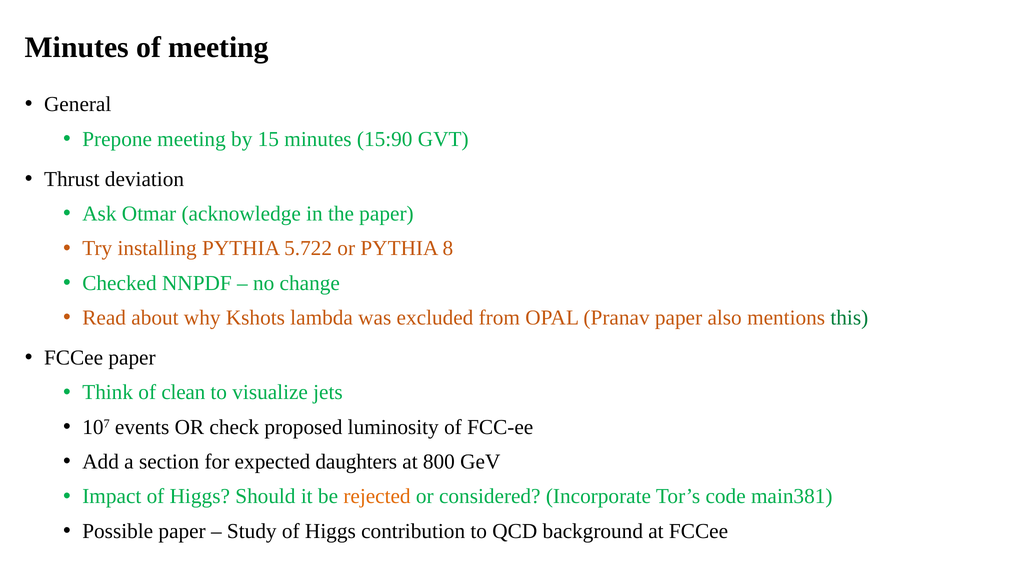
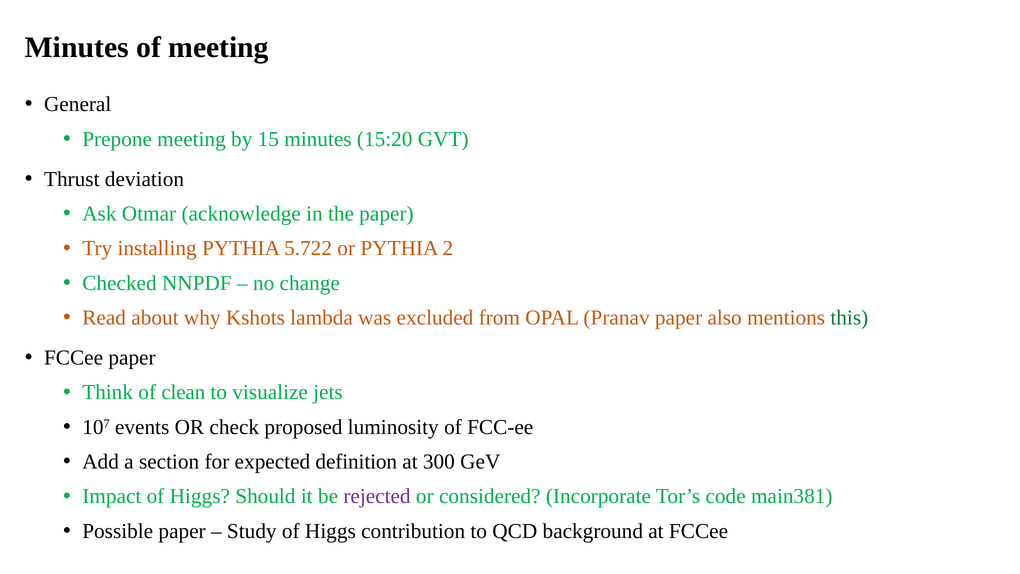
15:90: 15:90 -> 15:20
8: 8 -> 2
daughters: daughters -> definition
800: 800 -> 300
rejected colour: orange -> purple
